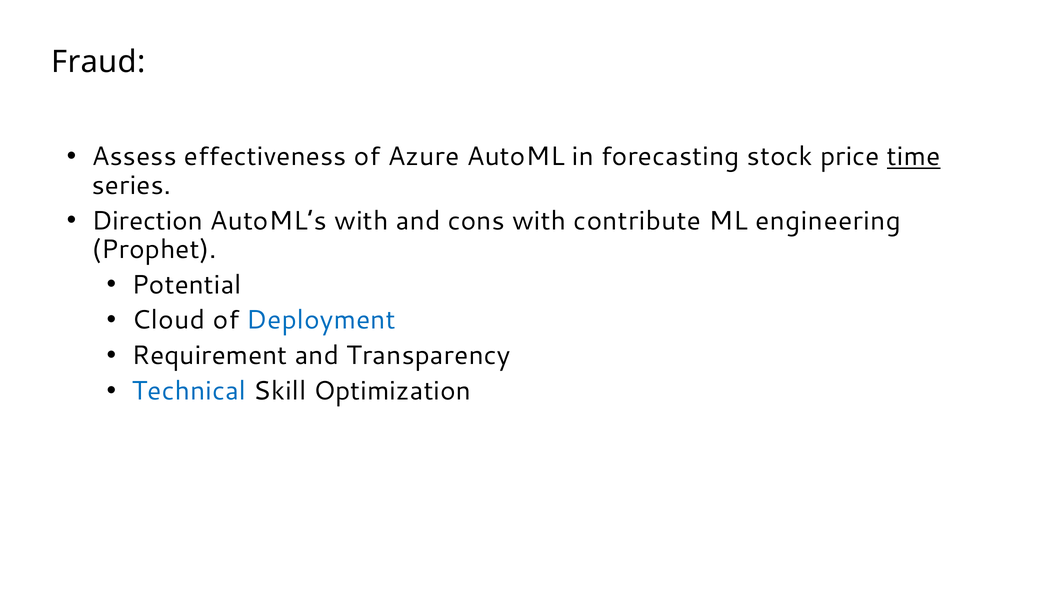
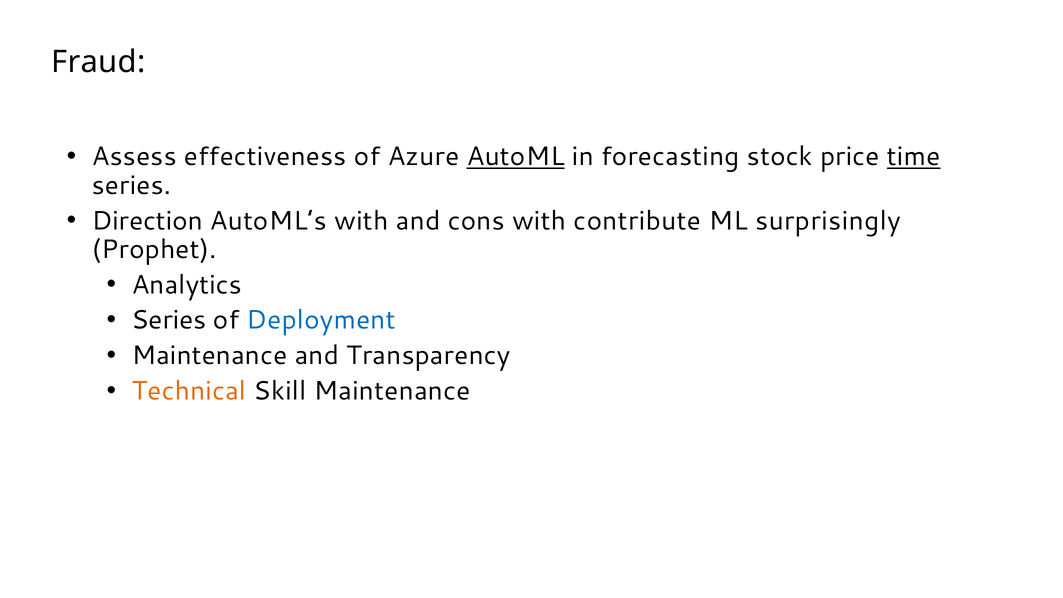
AutoML underline: none -> present
engineering: engineering -> surprisingly
Potential: Potential -> Analytics
Cloud at (168, 320): Cloud -> Series
Requirement at (210, 355): Requirement -> Maintenance
Technical colour: blue -> orange
Skill Optimization: Optimization -> Maintenance
